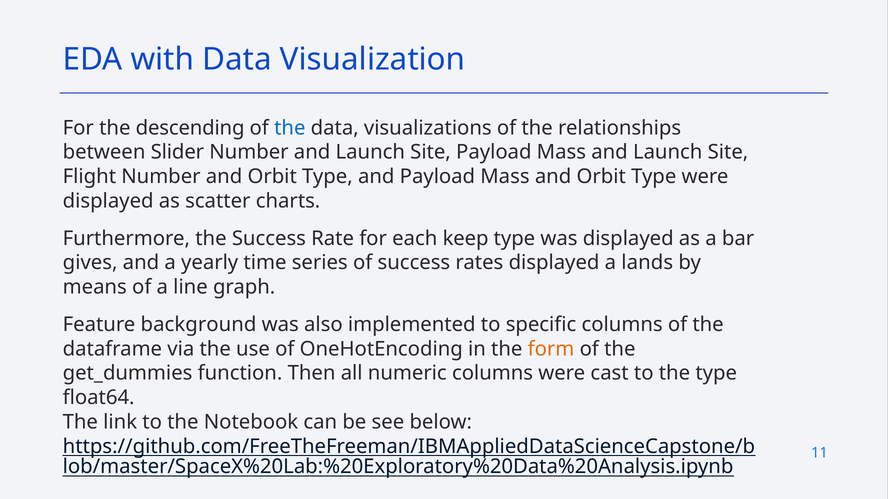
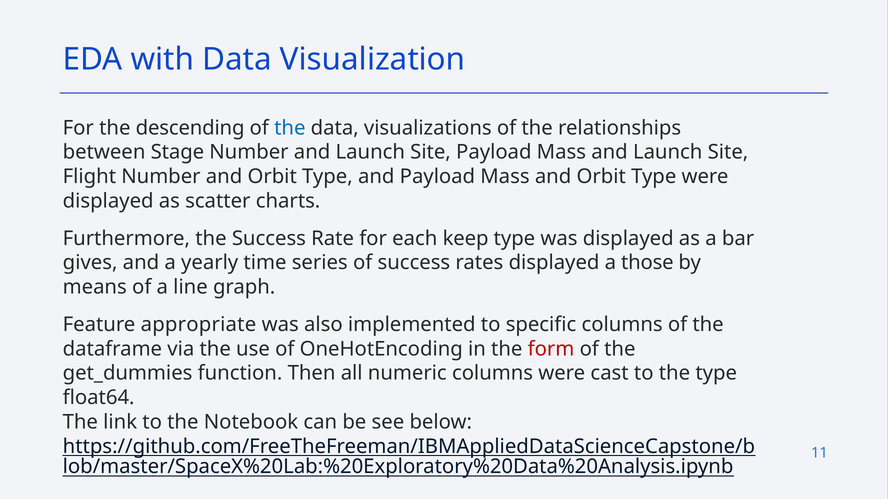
Slider: Slider -> Stage
lands: lands -> those
background: background -> appropriate
form colour: orange -> red
